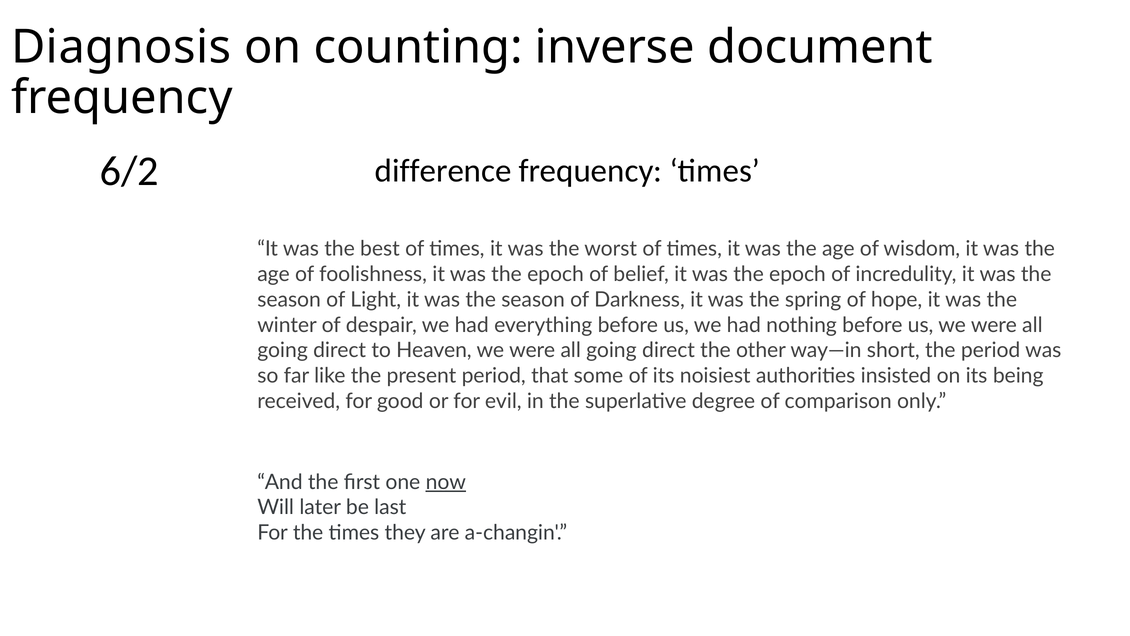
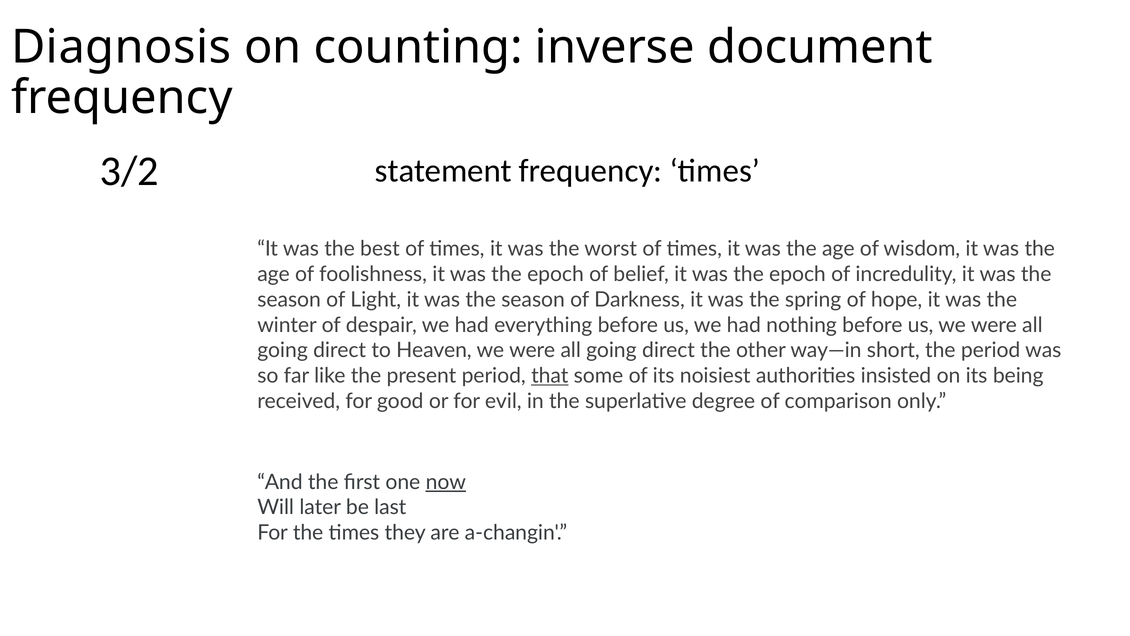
6/2: 6/2 -> 3/2
difference: difference -> statement
that underline: none -> present
